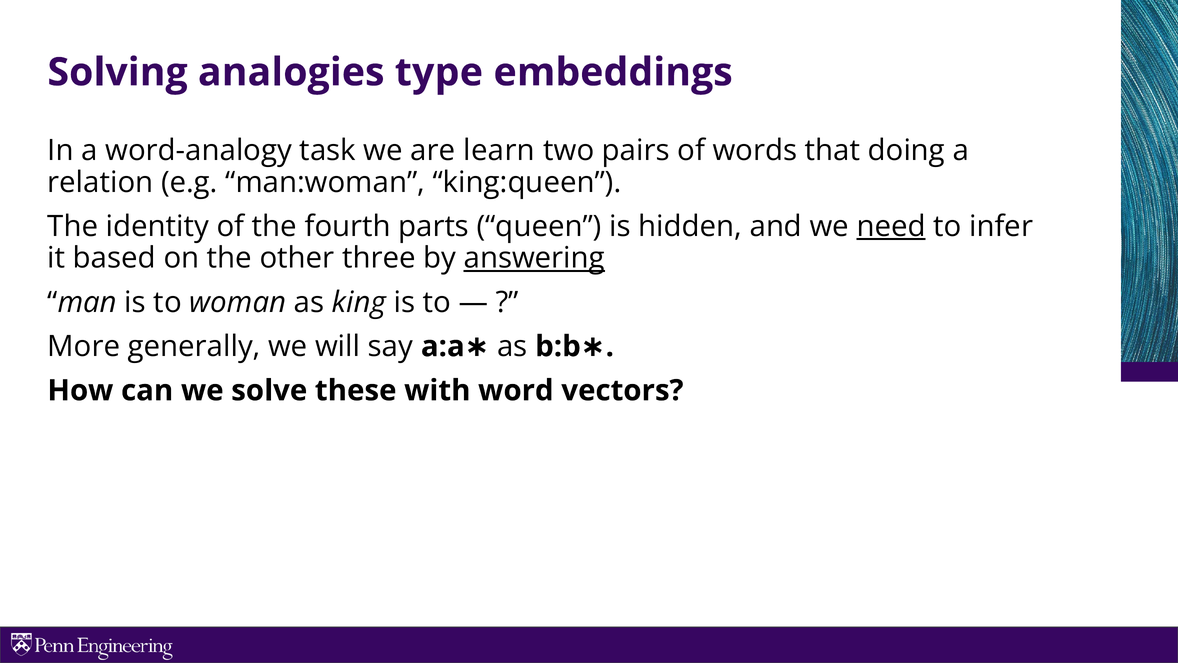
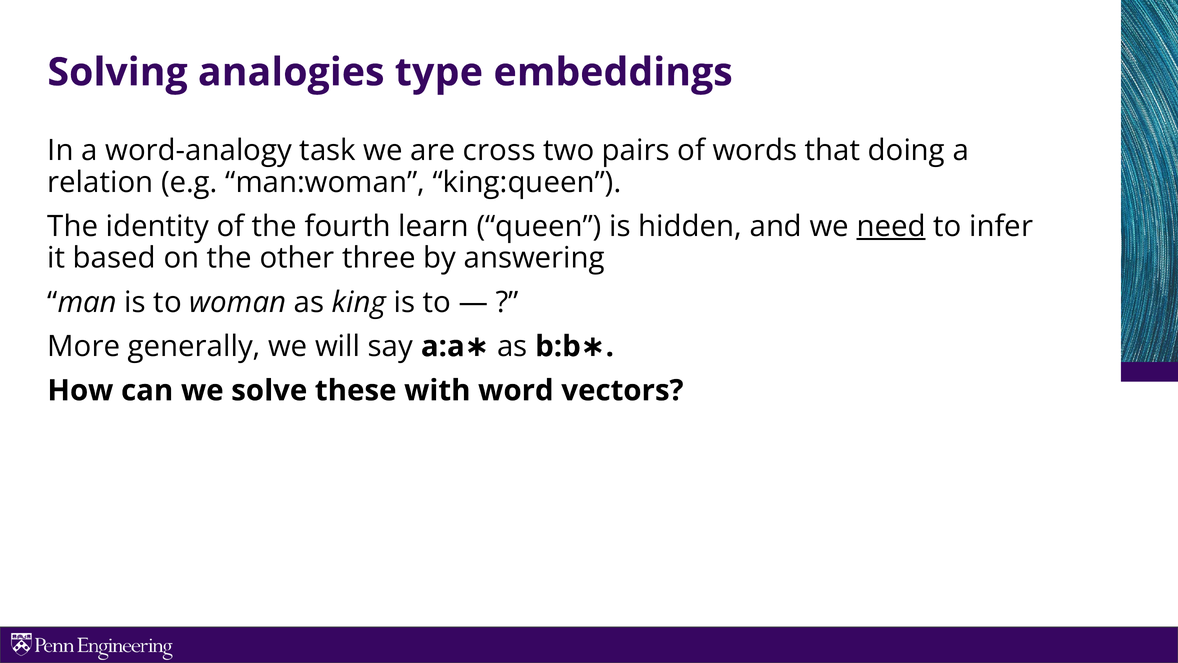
learn: learn -> cross
parts: parts -> learn
answering underline: present -> none
